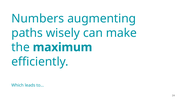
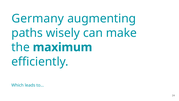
Numbers: Numbers -> Germany
